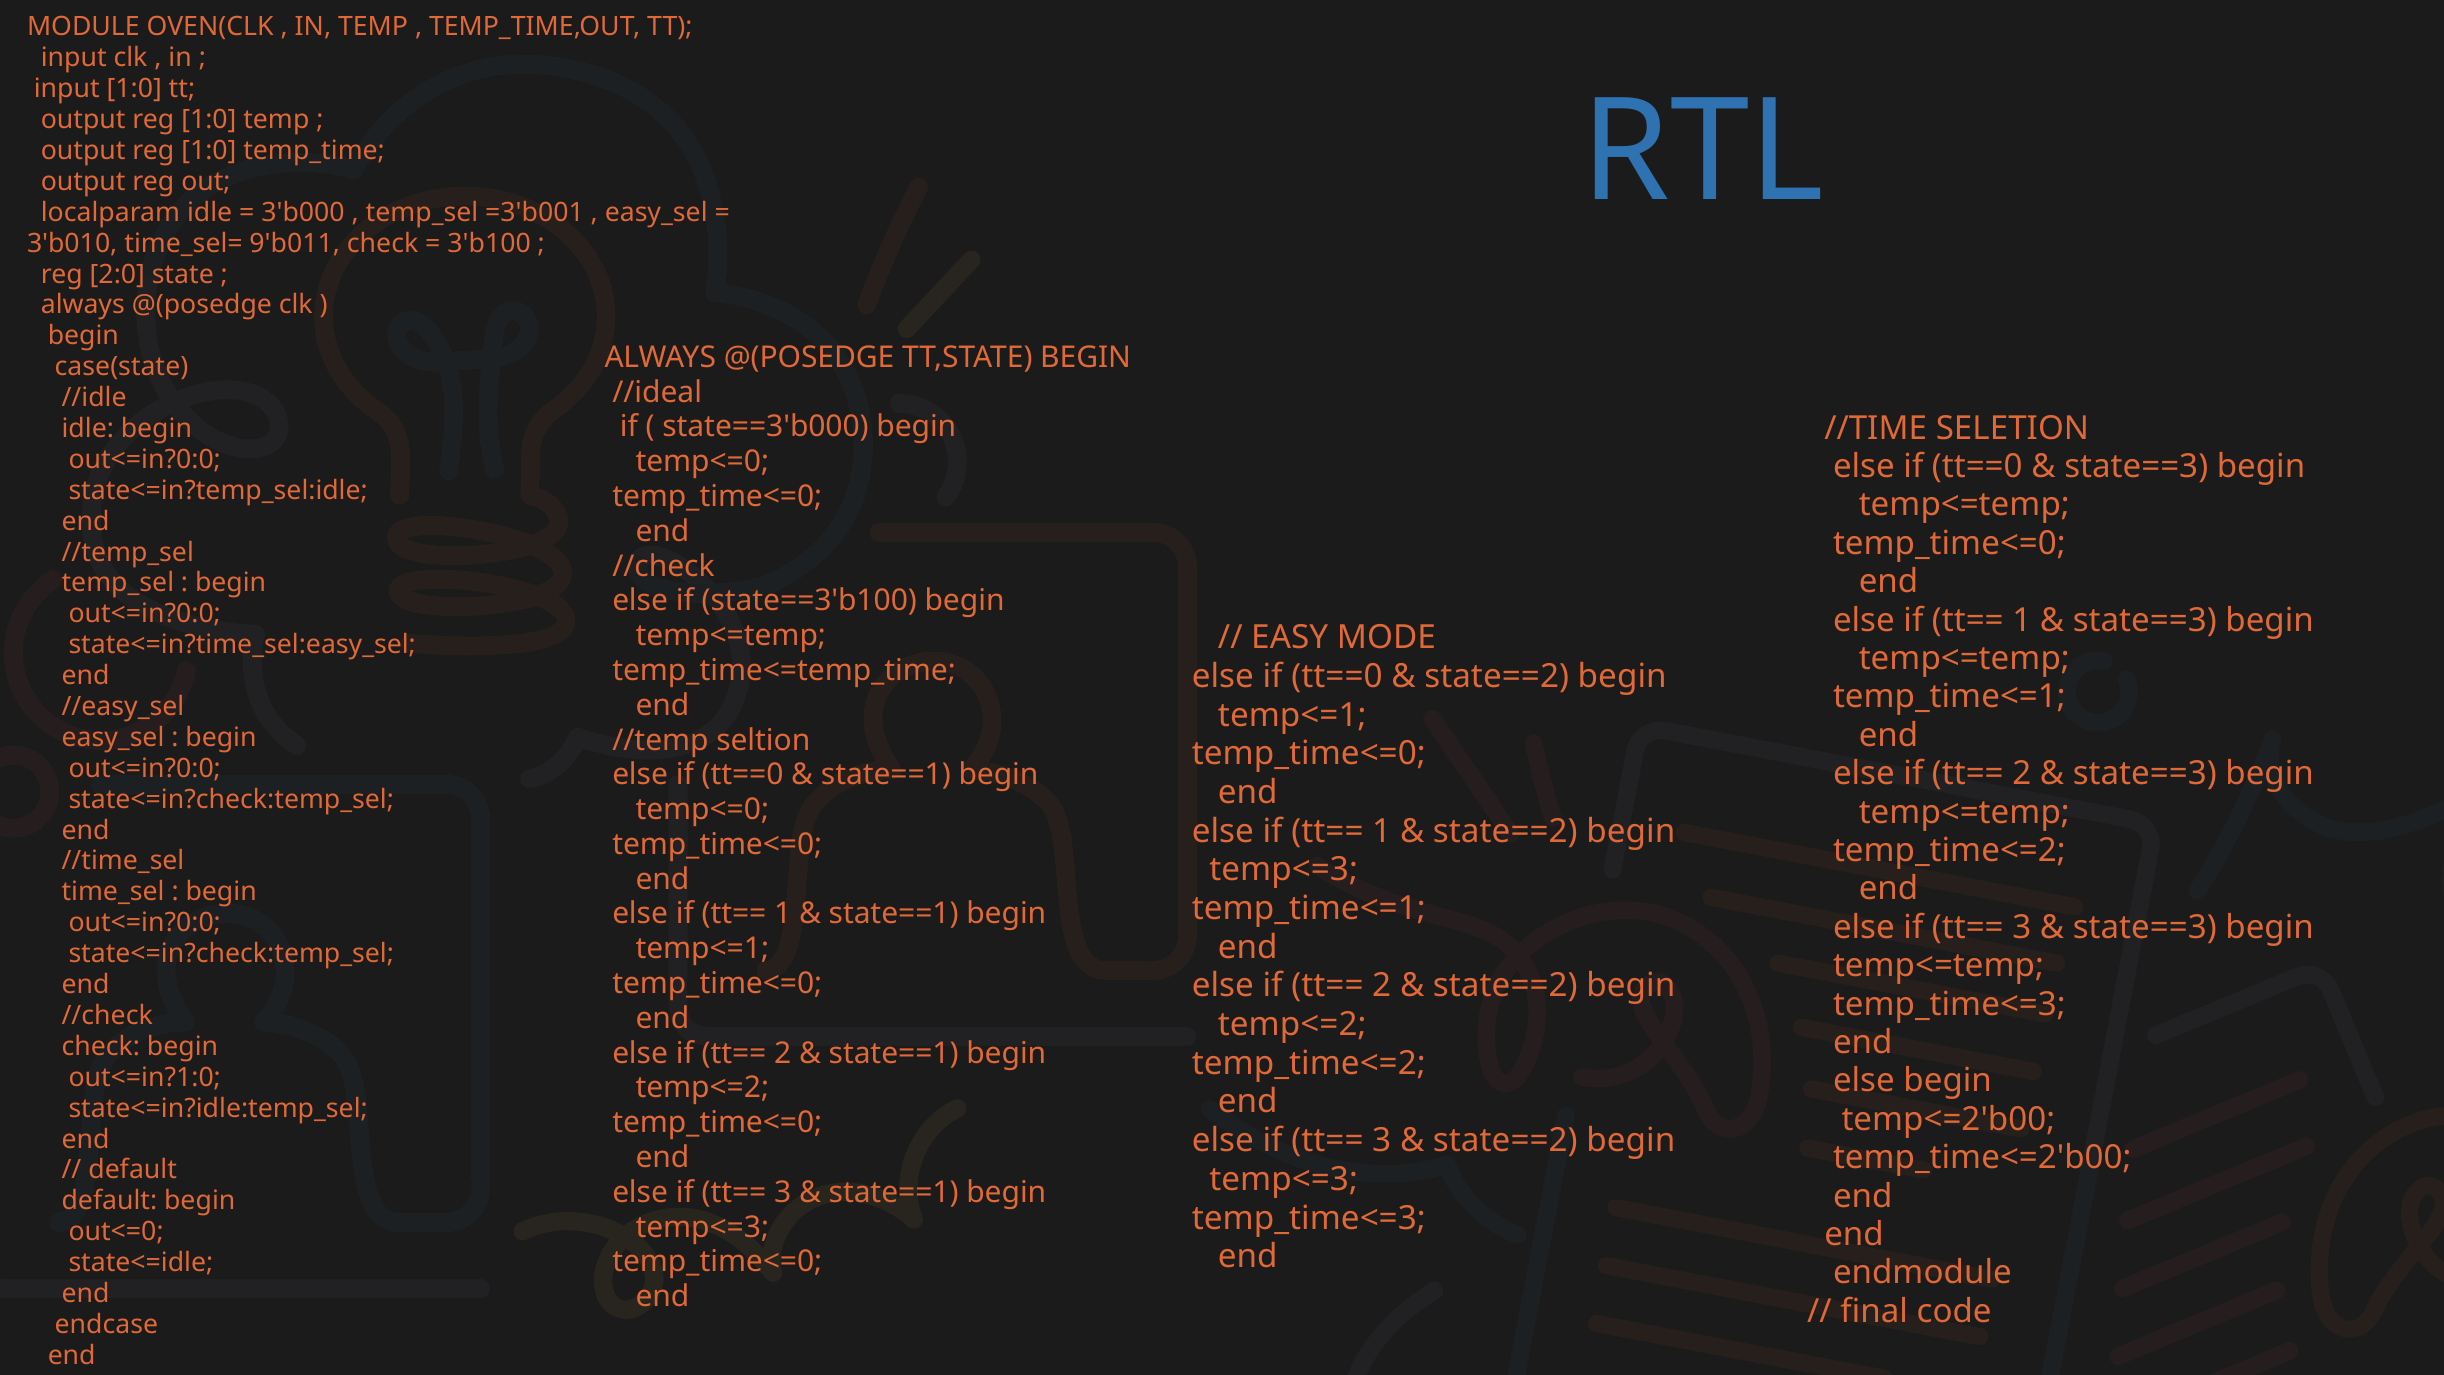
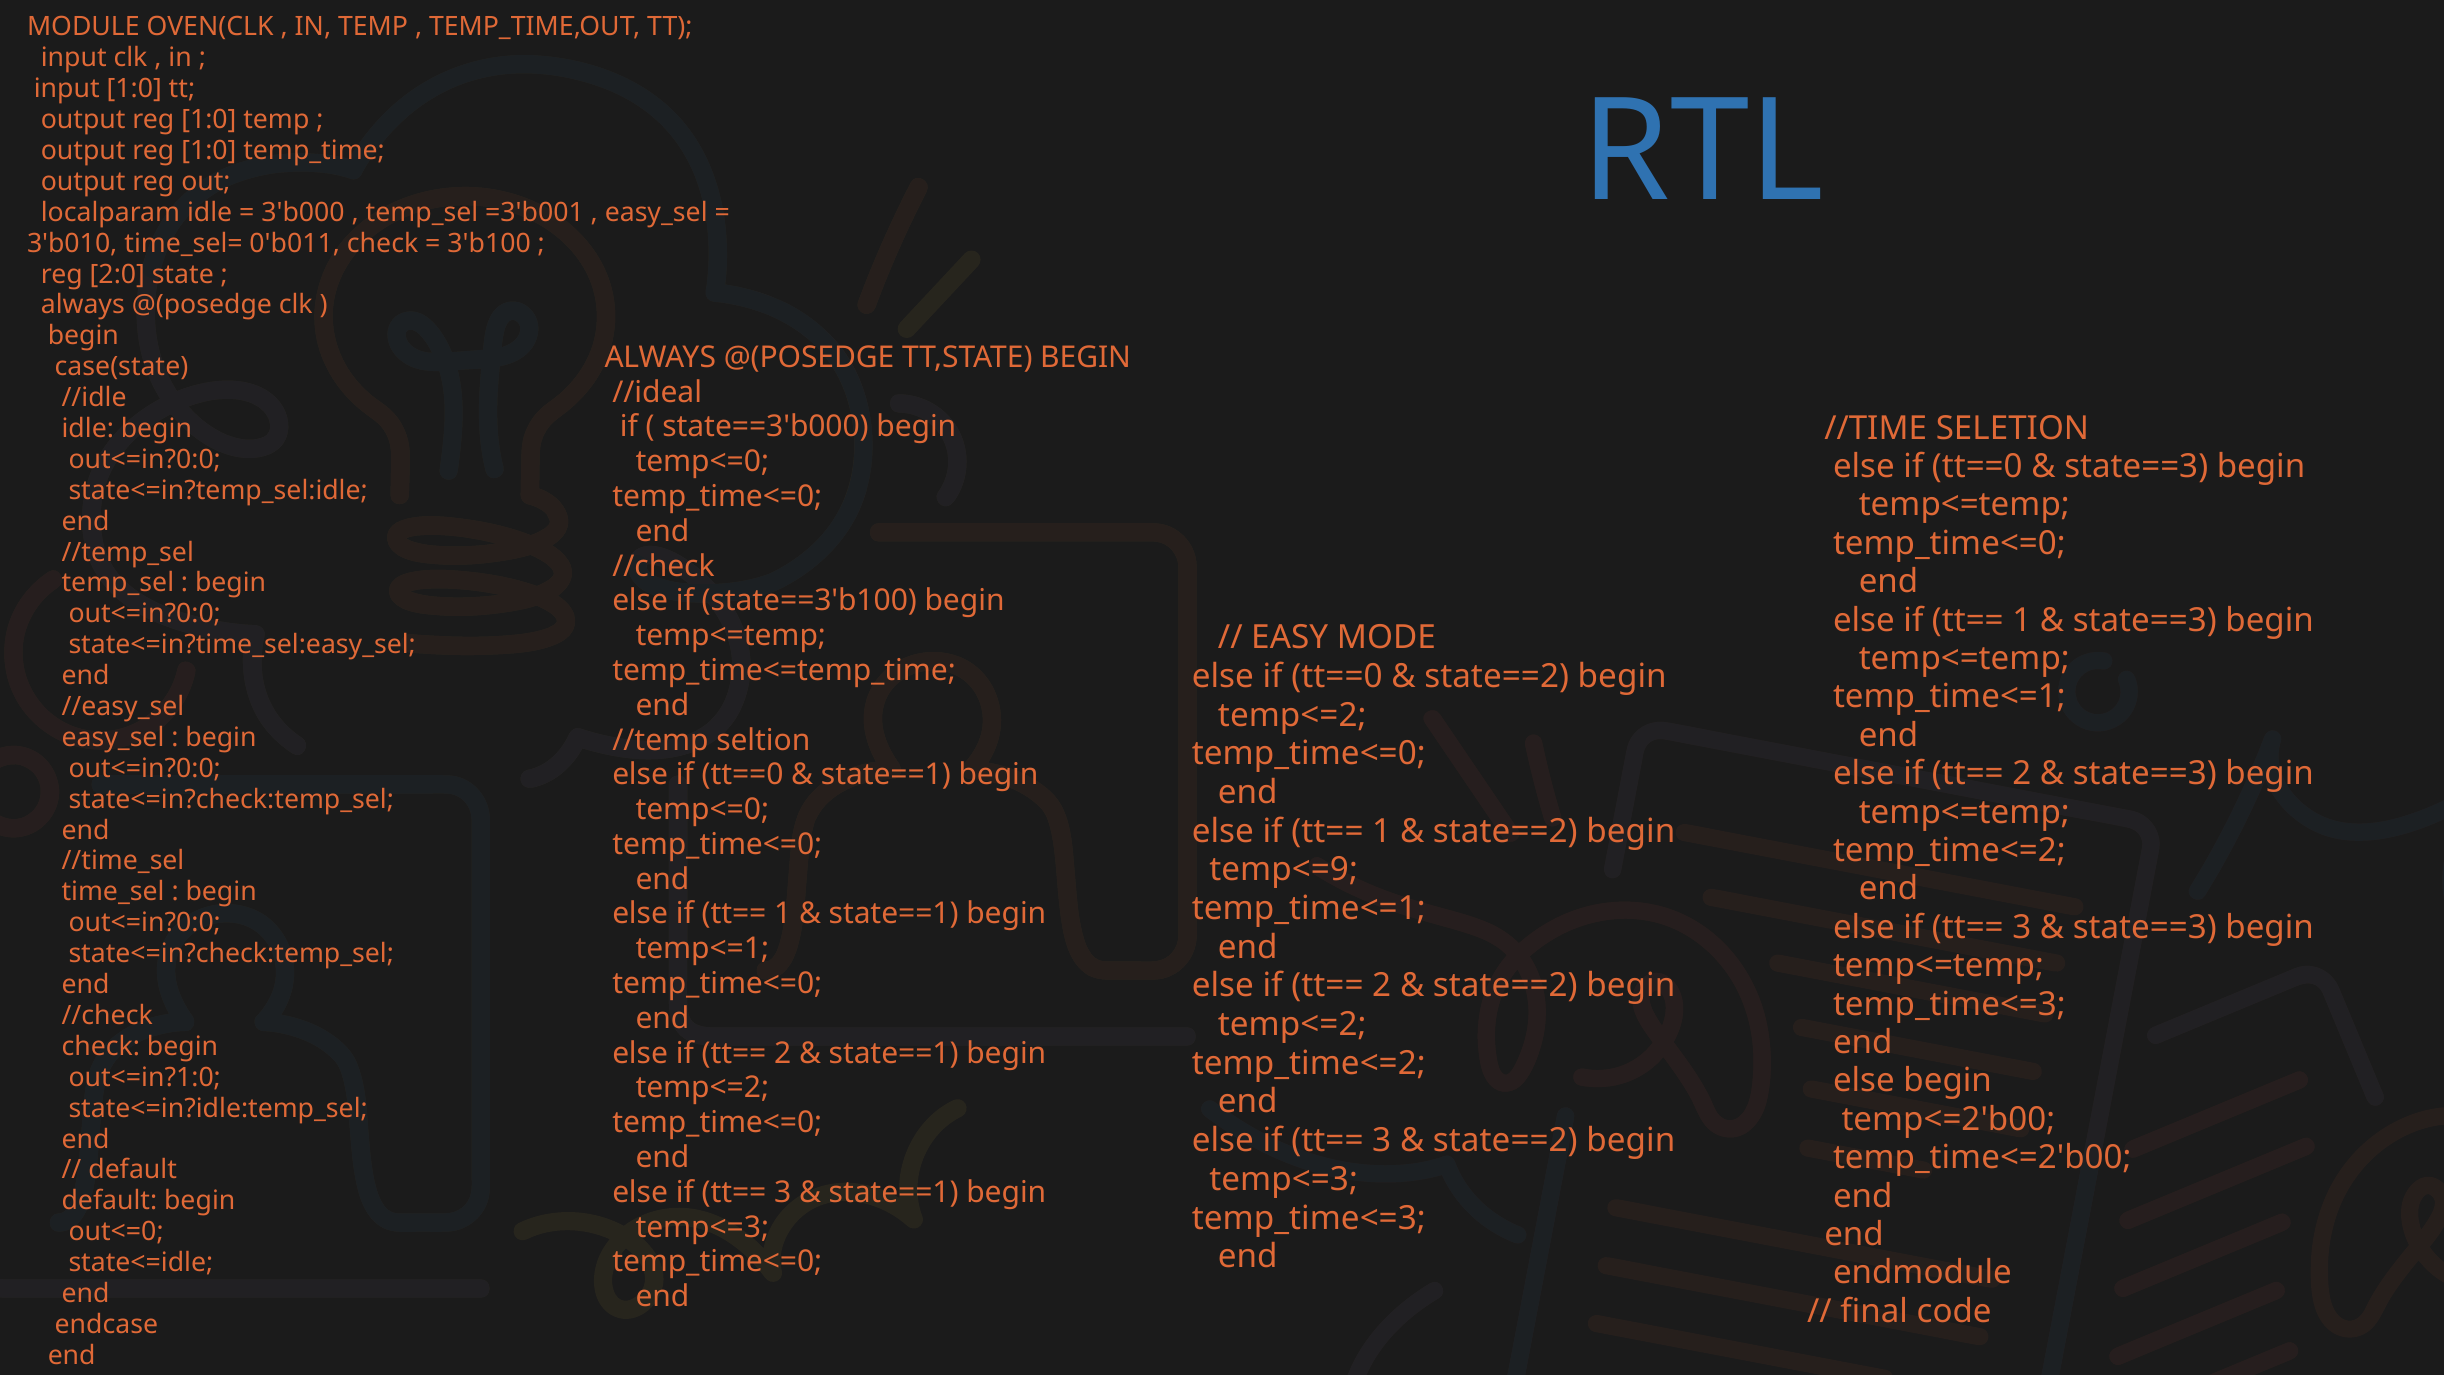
9'b011: 9'b011 -> 0'b011
temp<=1 at (1292, 715): temp<=1 -> temp<=2
temp<=3 at (1284, 870): temp<=3 -> temp<=9
